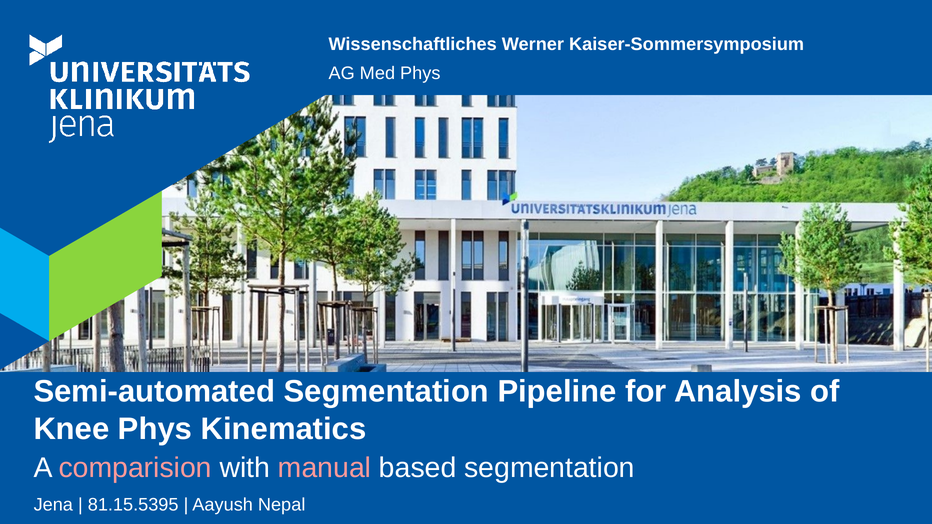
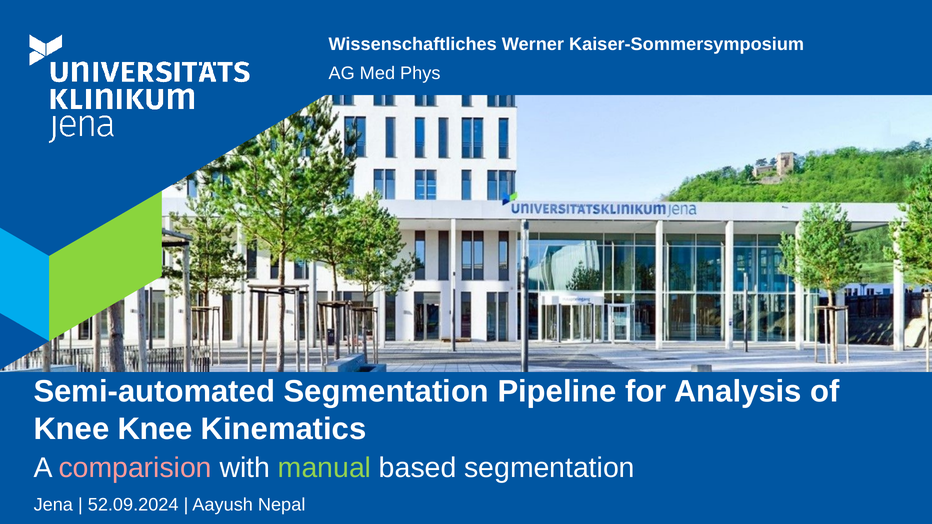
Knee Phys: Phys -> Knee
manual colour: pink -> light green
81.15.5395: 81.15.5395 -> 52.09.2024
